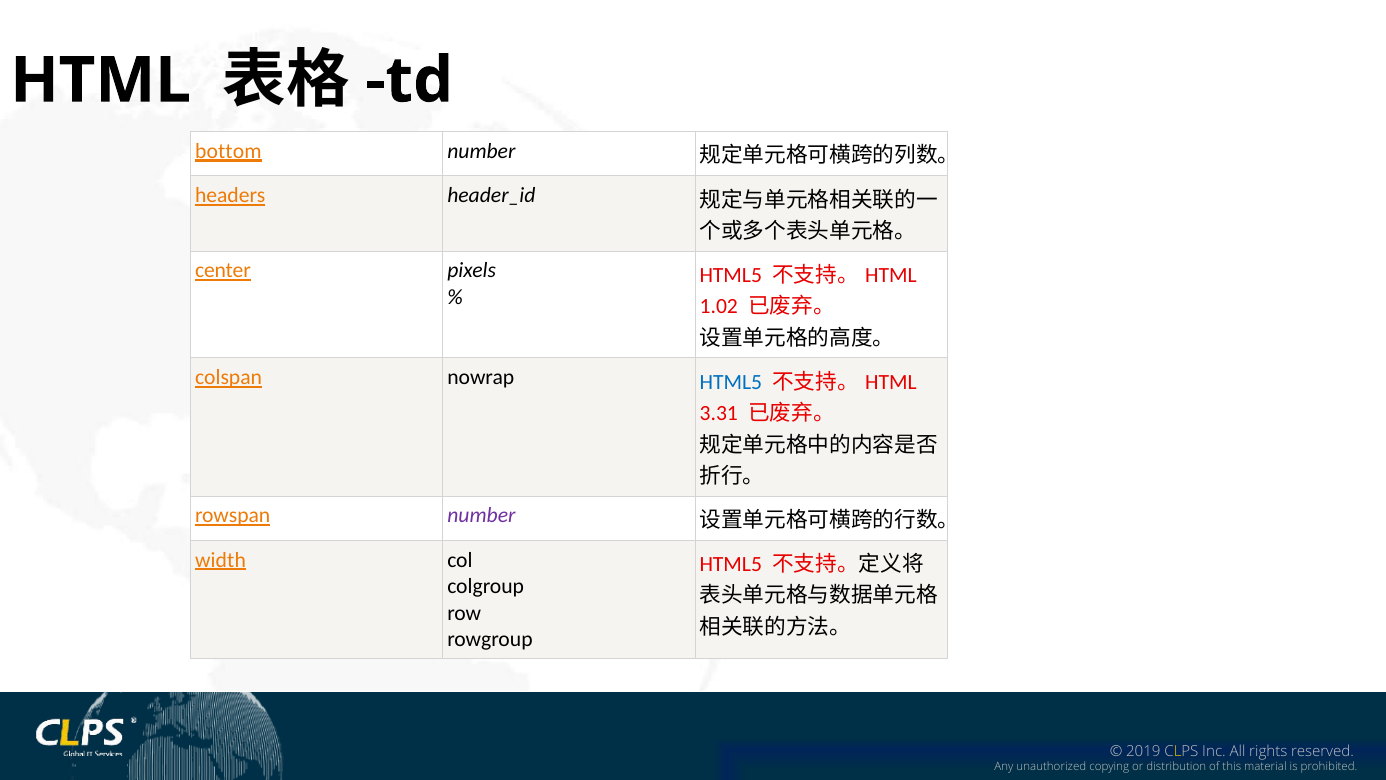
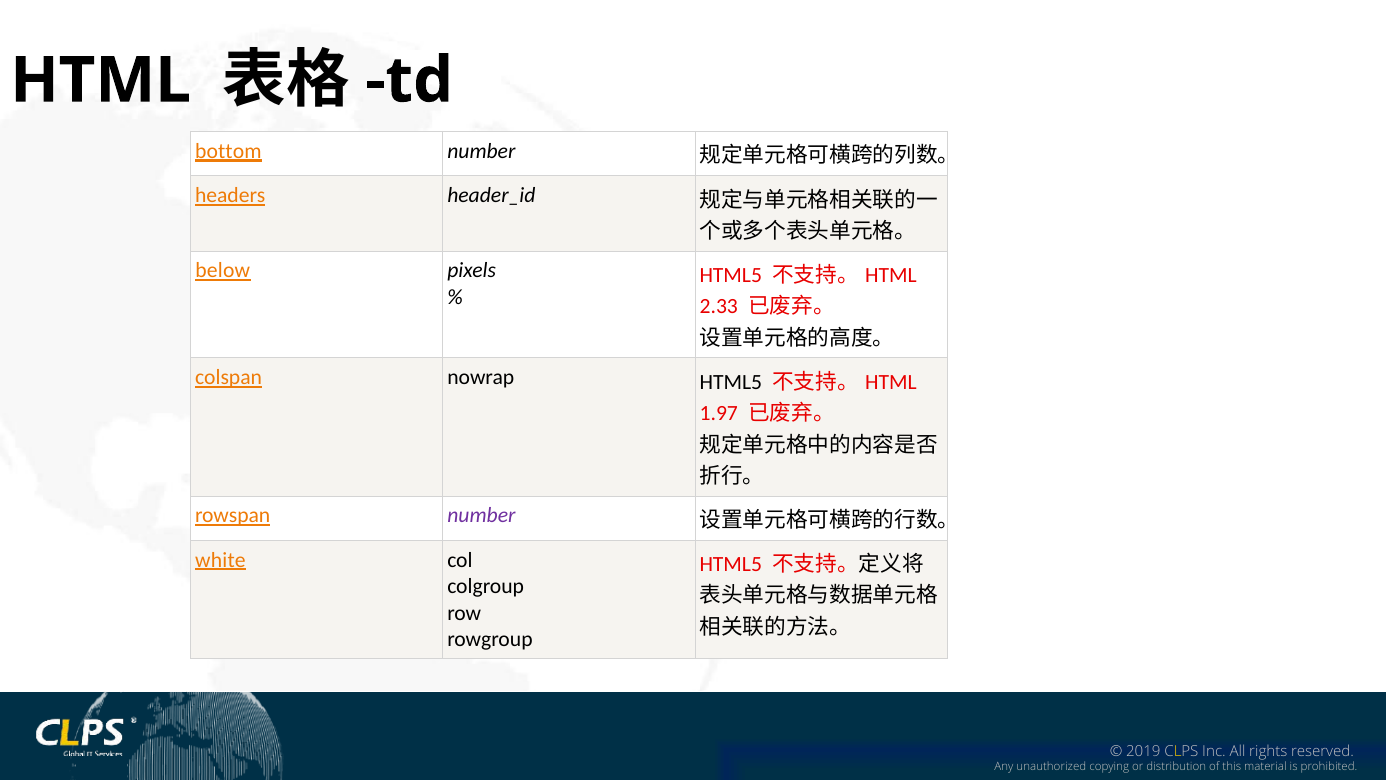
center: center -> below
1.02: 1.02 -> 2.33
HTML5 at (731, 382) colour: blue -> black
3.31: 3.31 -> 1.97
width: width -> white
